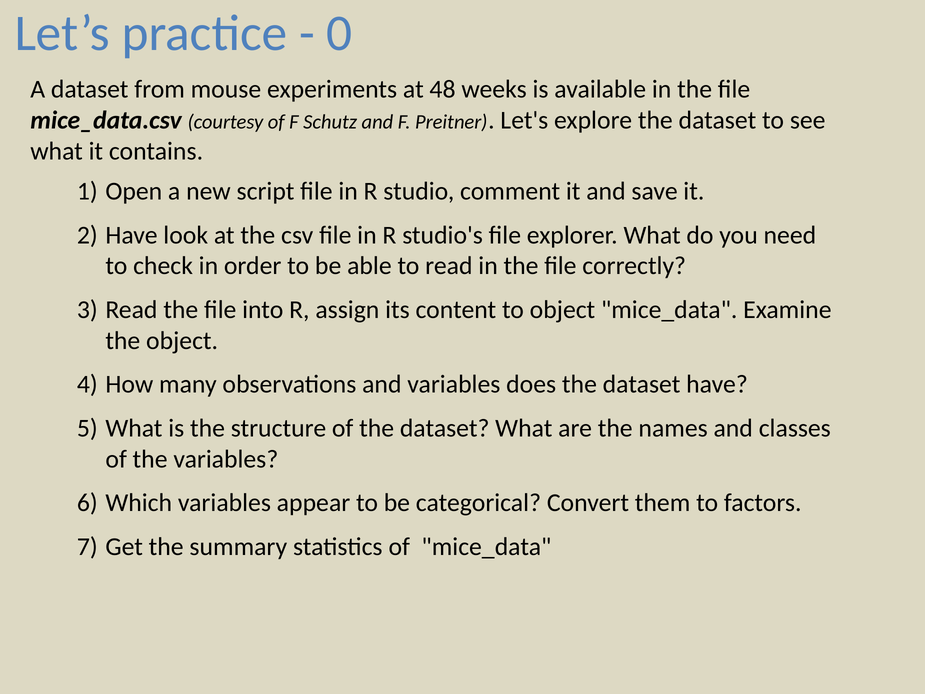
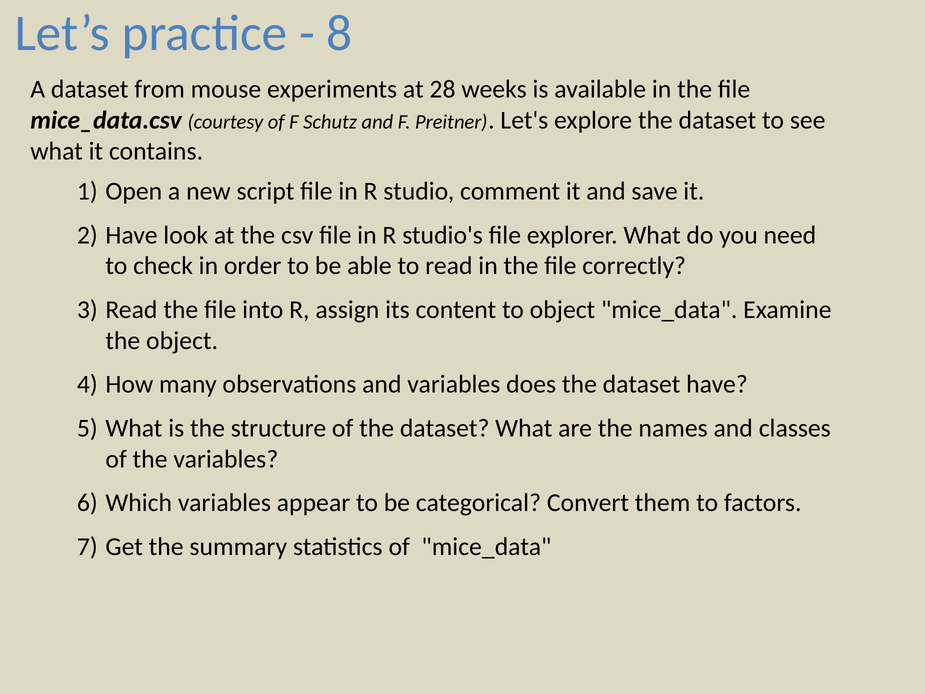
0: 0 -> 8
48: 48 -> 28
